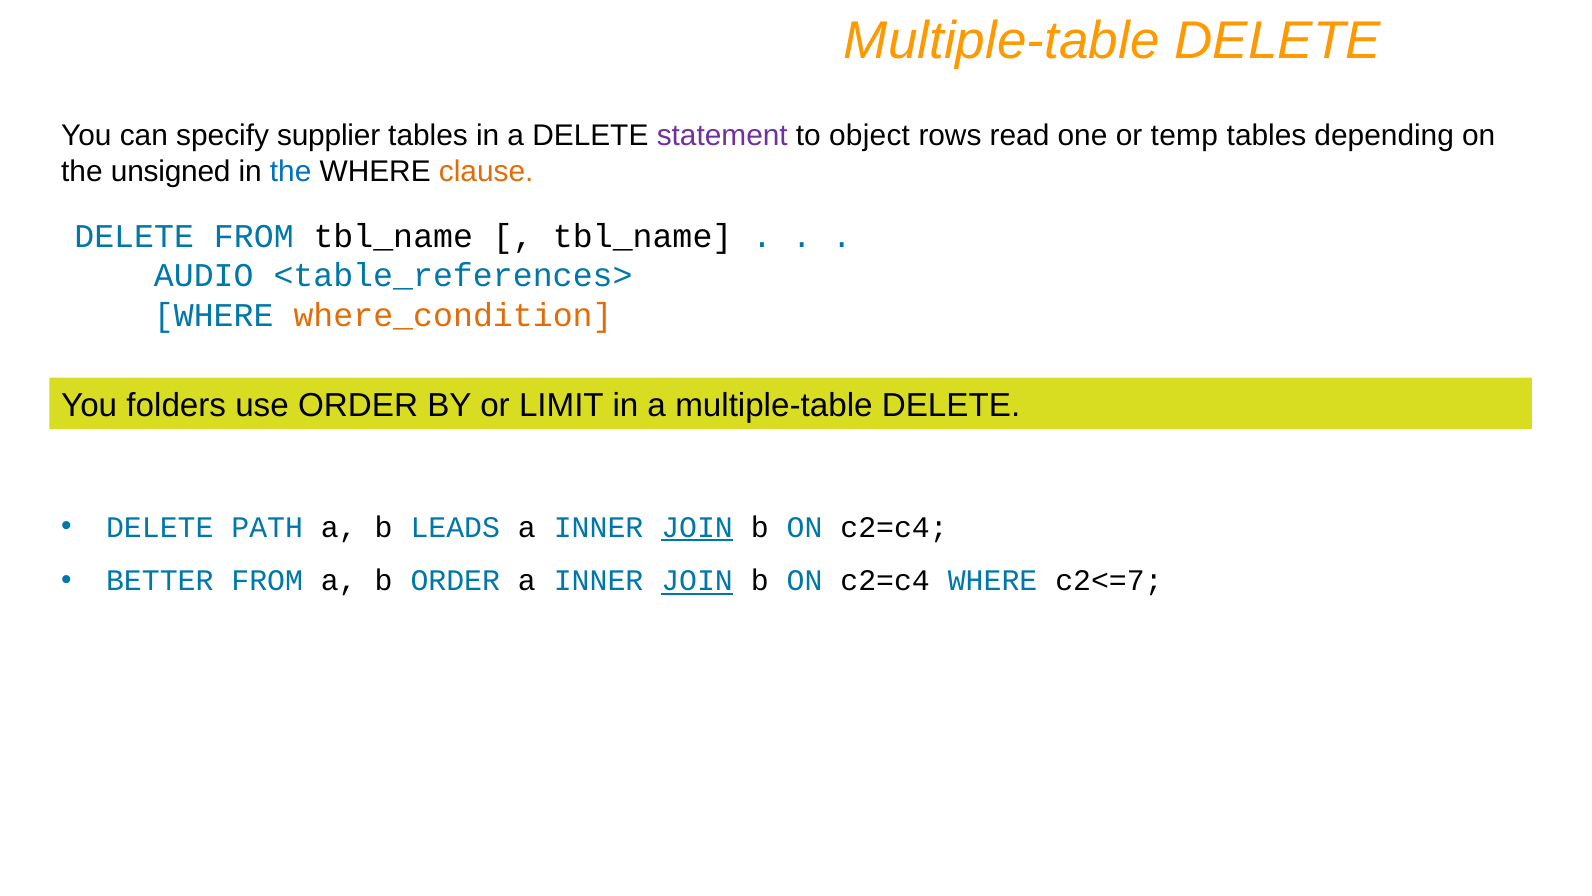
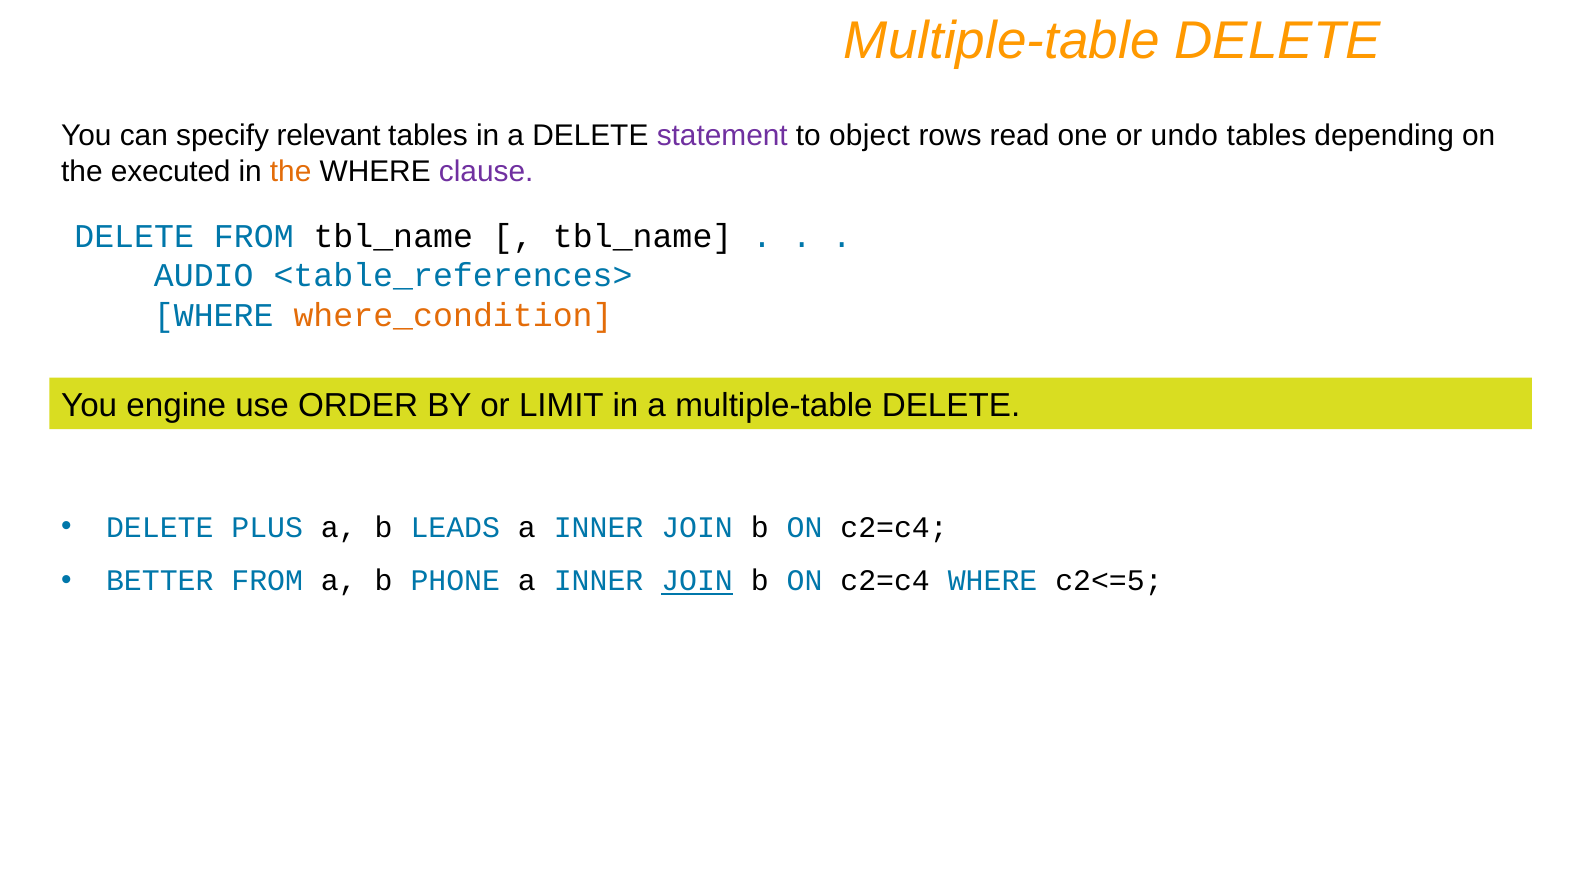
supplier: supplier -> relevant
temp: temp -> undo
unsigned: unsigned -> executed
the at (291, 171) colour: blue -> orange
clause colour: orange -> purple
folders: folders -> engine
PATH: PATH -> PLUS
JOIN at (697, 527) underline: present -> none
b ORDER: ORDER -> PHONE
c2<=7: c2<=7 -> c2<=5
